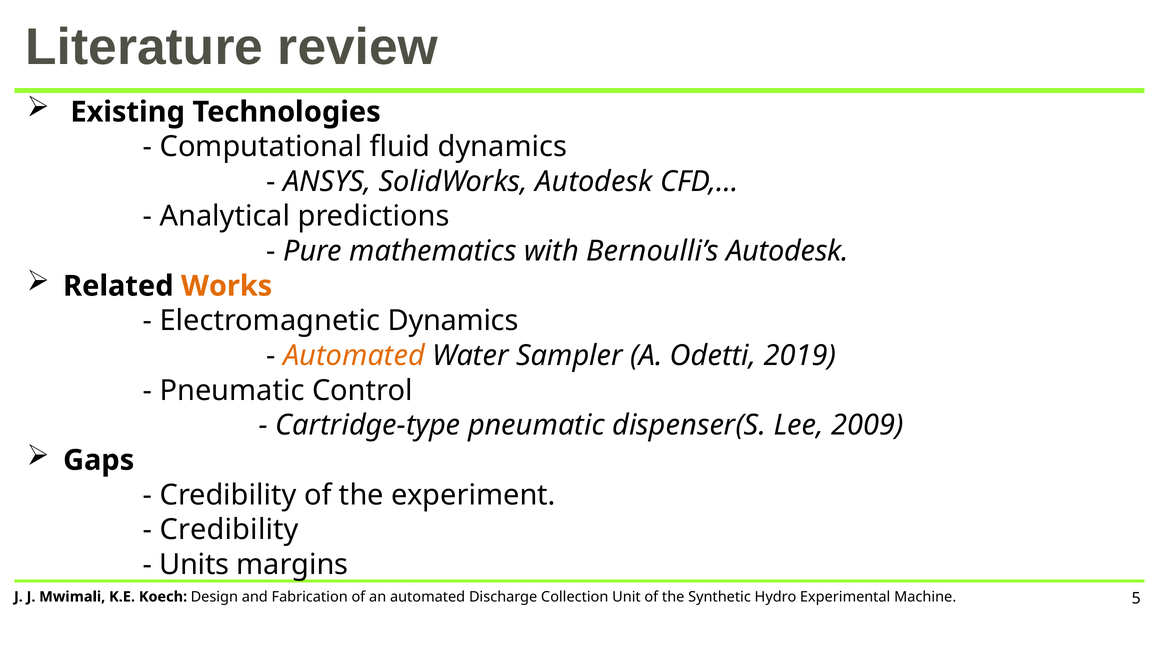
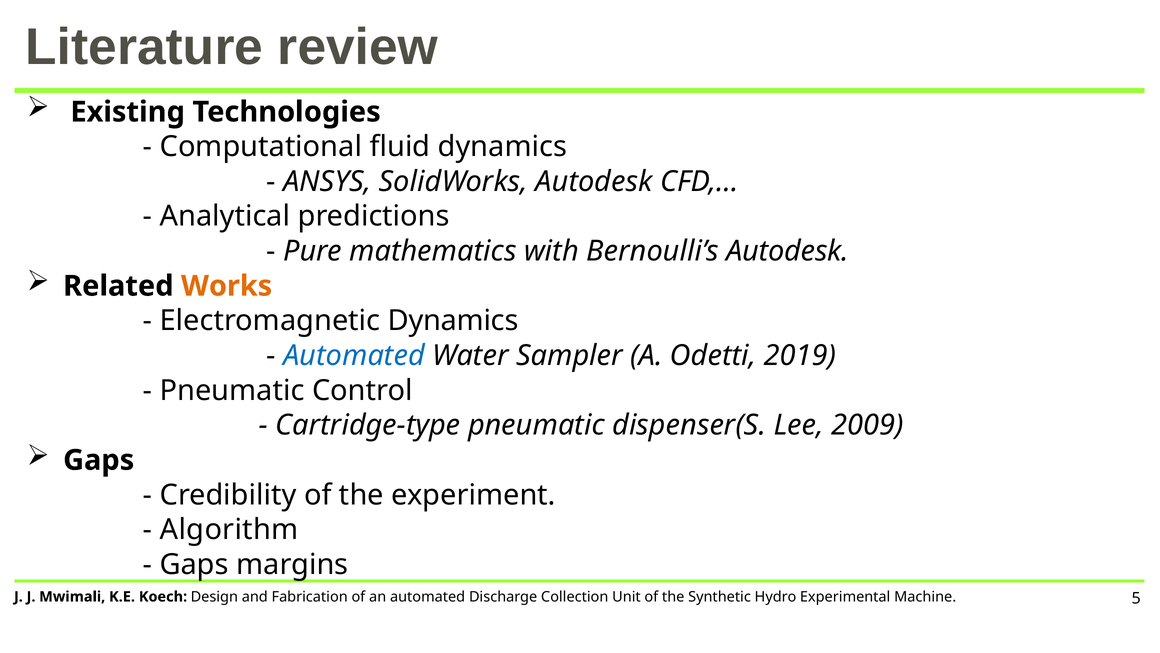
Automated at (354, 355) colour: orange -> blue
Credibility at (229, 529): Credibility -> Algorithm
Units at (194, 564): Units -> Gaps
